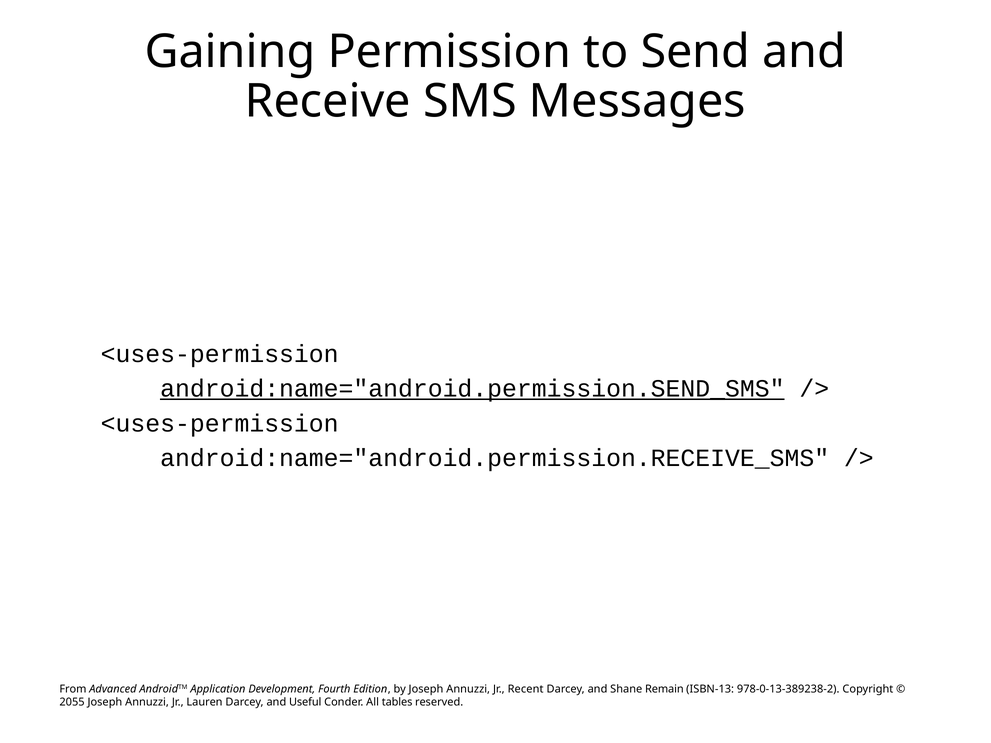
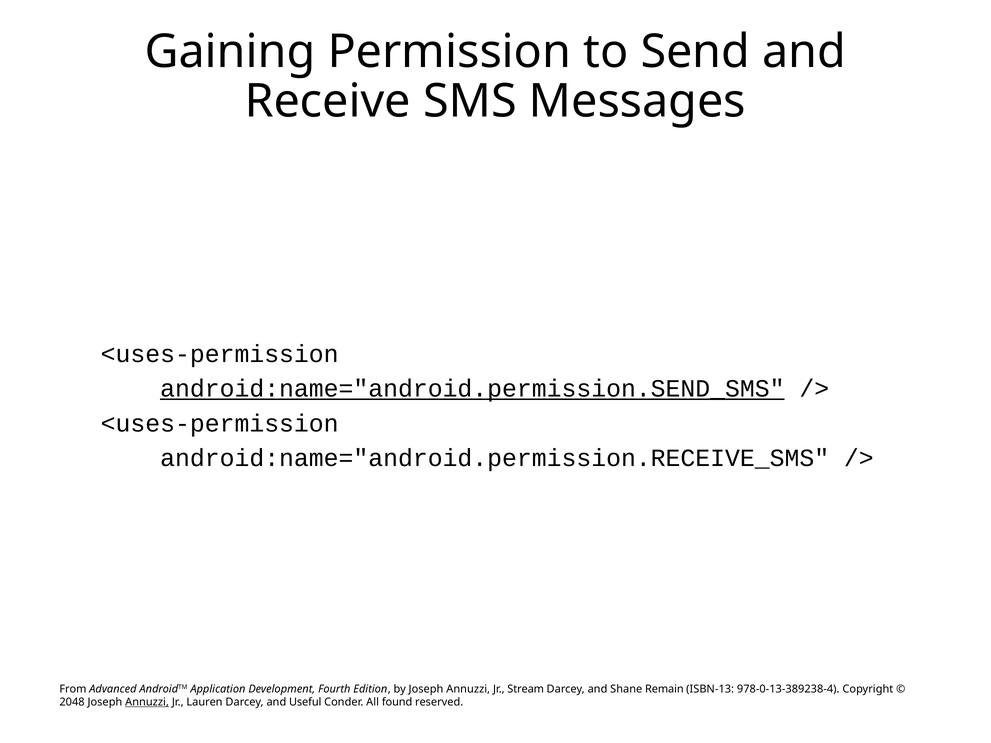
Recent: Recent -> Stream
978-0-13-389238-2: 978-0-13-389238-2 -> 978-0-13-389238-4
2055: 2055 -> 2048
Annuzzi at (147, 702) underline: none -> present
tables: tables -> found
